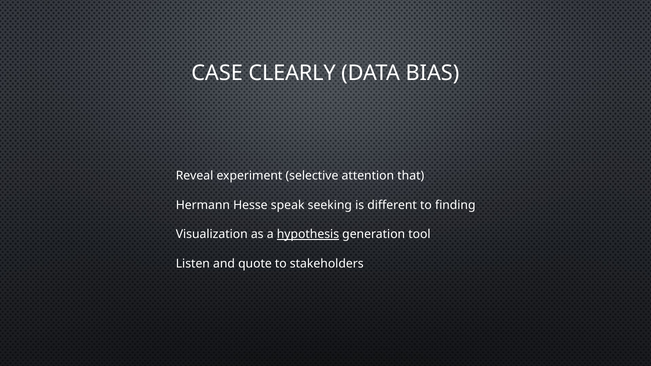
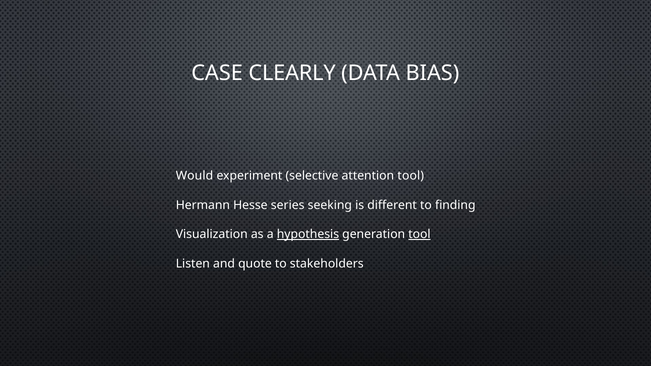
Reveal: Reveal -> Would
attention that: that -> tool
speak: speak -> series
tool at (419, 234) underline: none -> present
